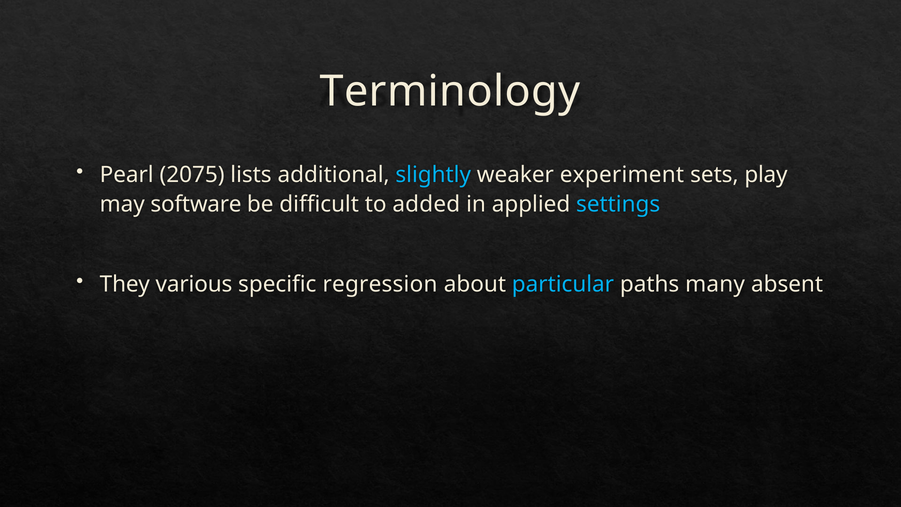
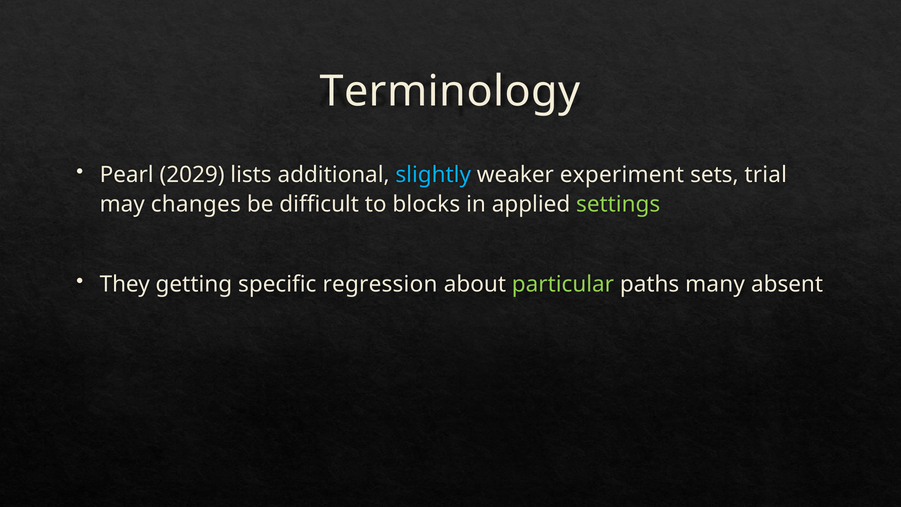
2075: 2075 -> 2029
play: play -> trial
software: software -> changes
added: added -> blocks
settings colour: light blue -> light green
various: various -> getting
particular colour: light blue -> light green
